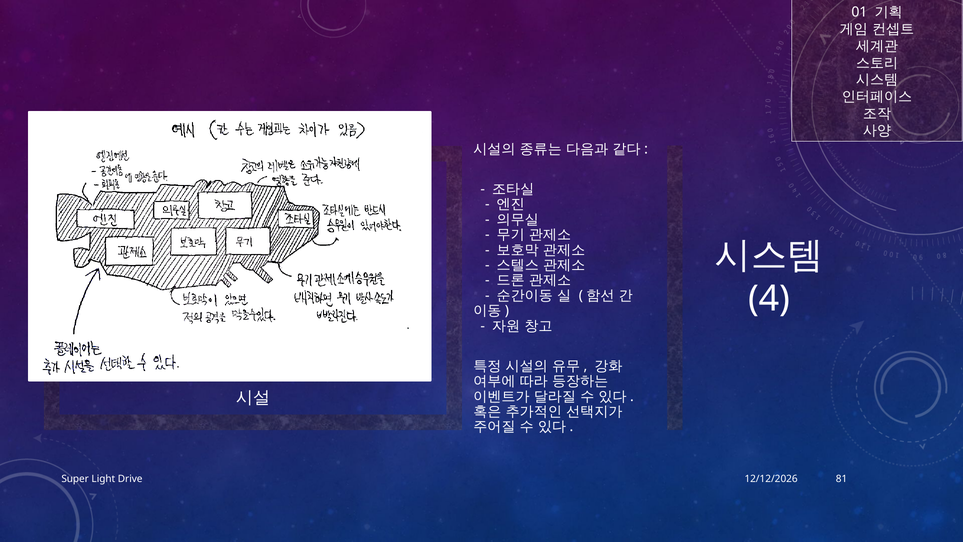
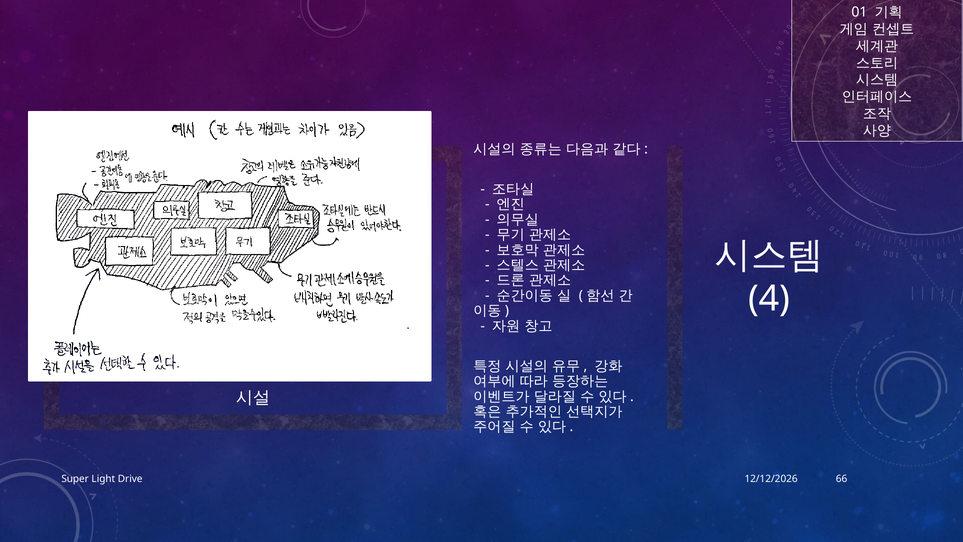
81: 81 -> 66
